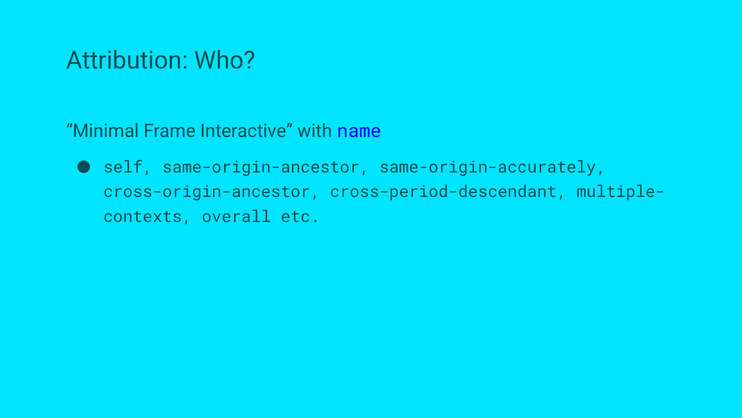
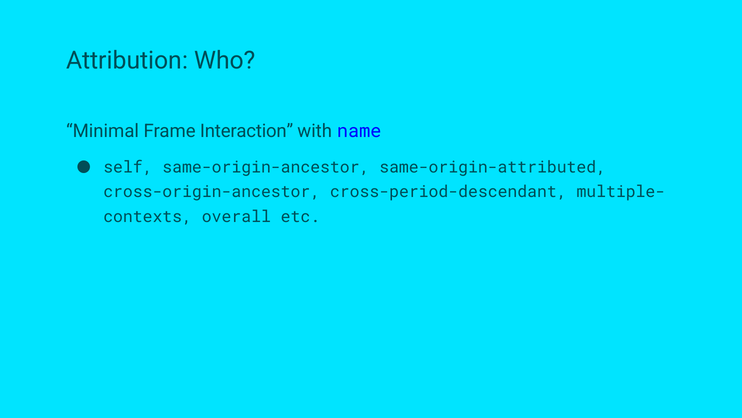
Interactive: Interactive -> Interaction
same-origin-accurately: same-origin-accurately -> same-origin-attributed
